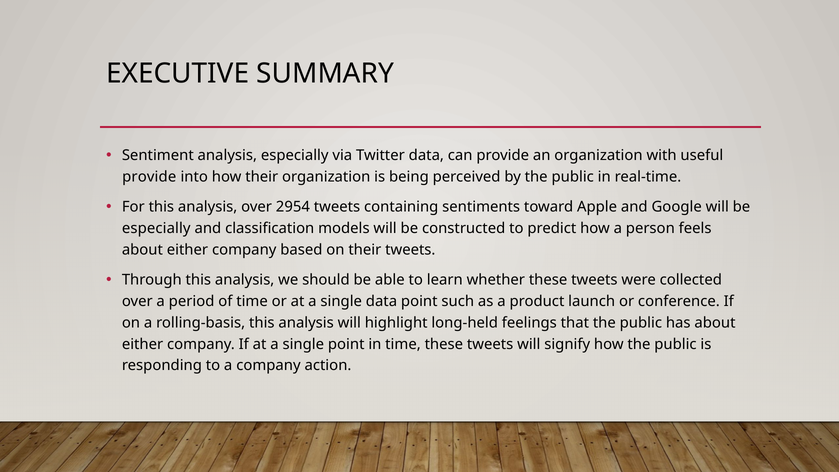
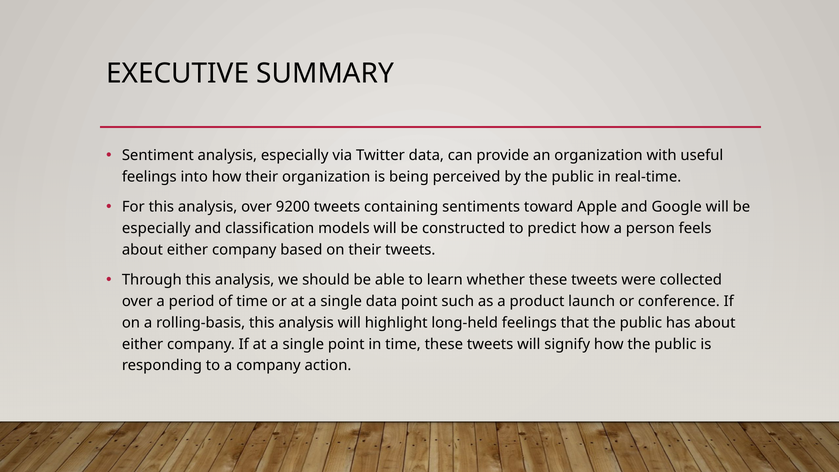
provide at (149, 177): provide -> feelings
2954: 2954 -> 9200
